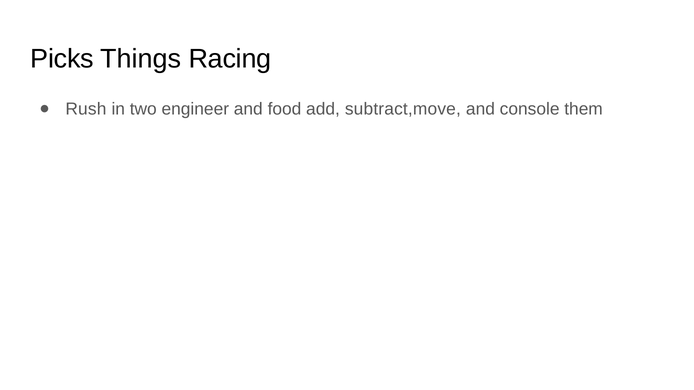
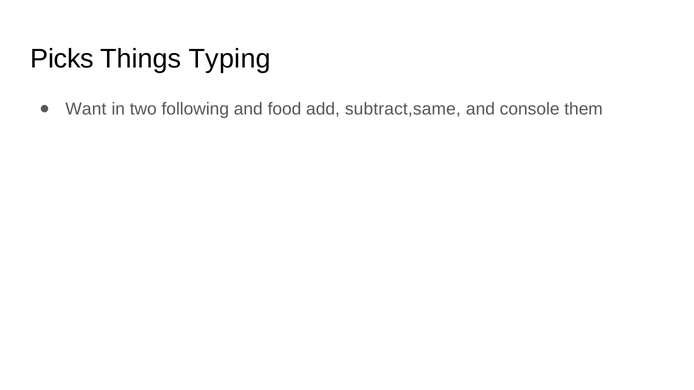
Racing: Racing -> Typing
Rush: Rush -> Want
engineer: engineer -> following
subtract,move: subtract,move -> subtract,same
